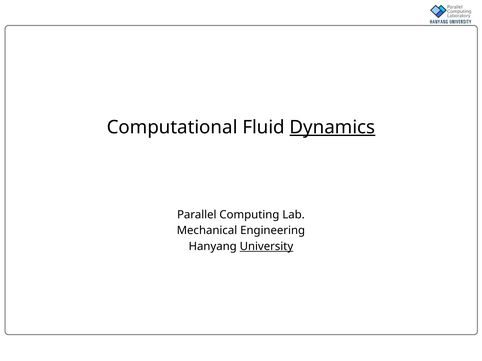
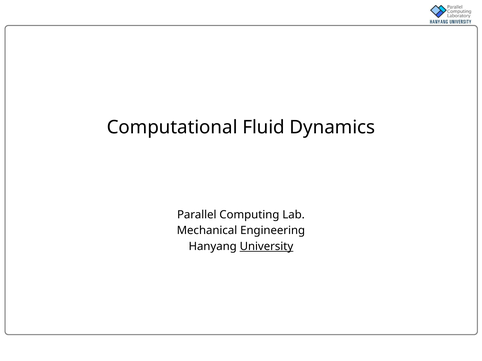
Dynamics underline: present -> none
